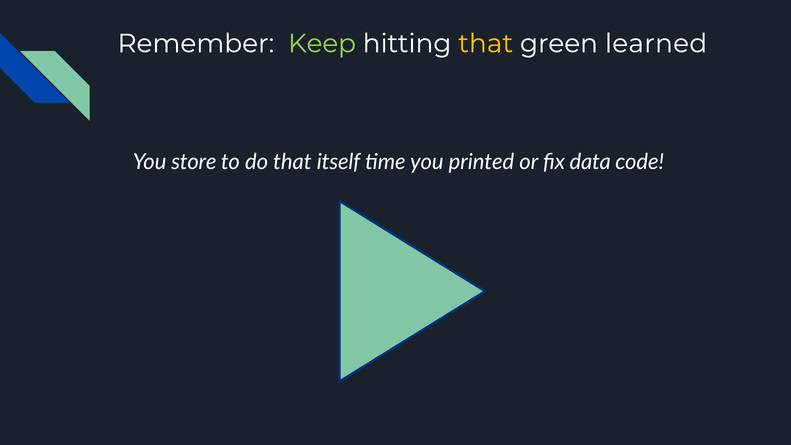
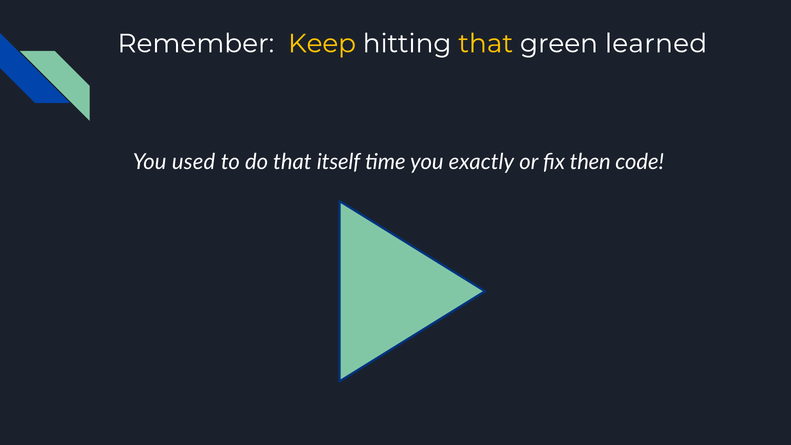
Keep colour: light green -> yellow
store: store -> used
printed: printed -> exactly
data: data -> then
